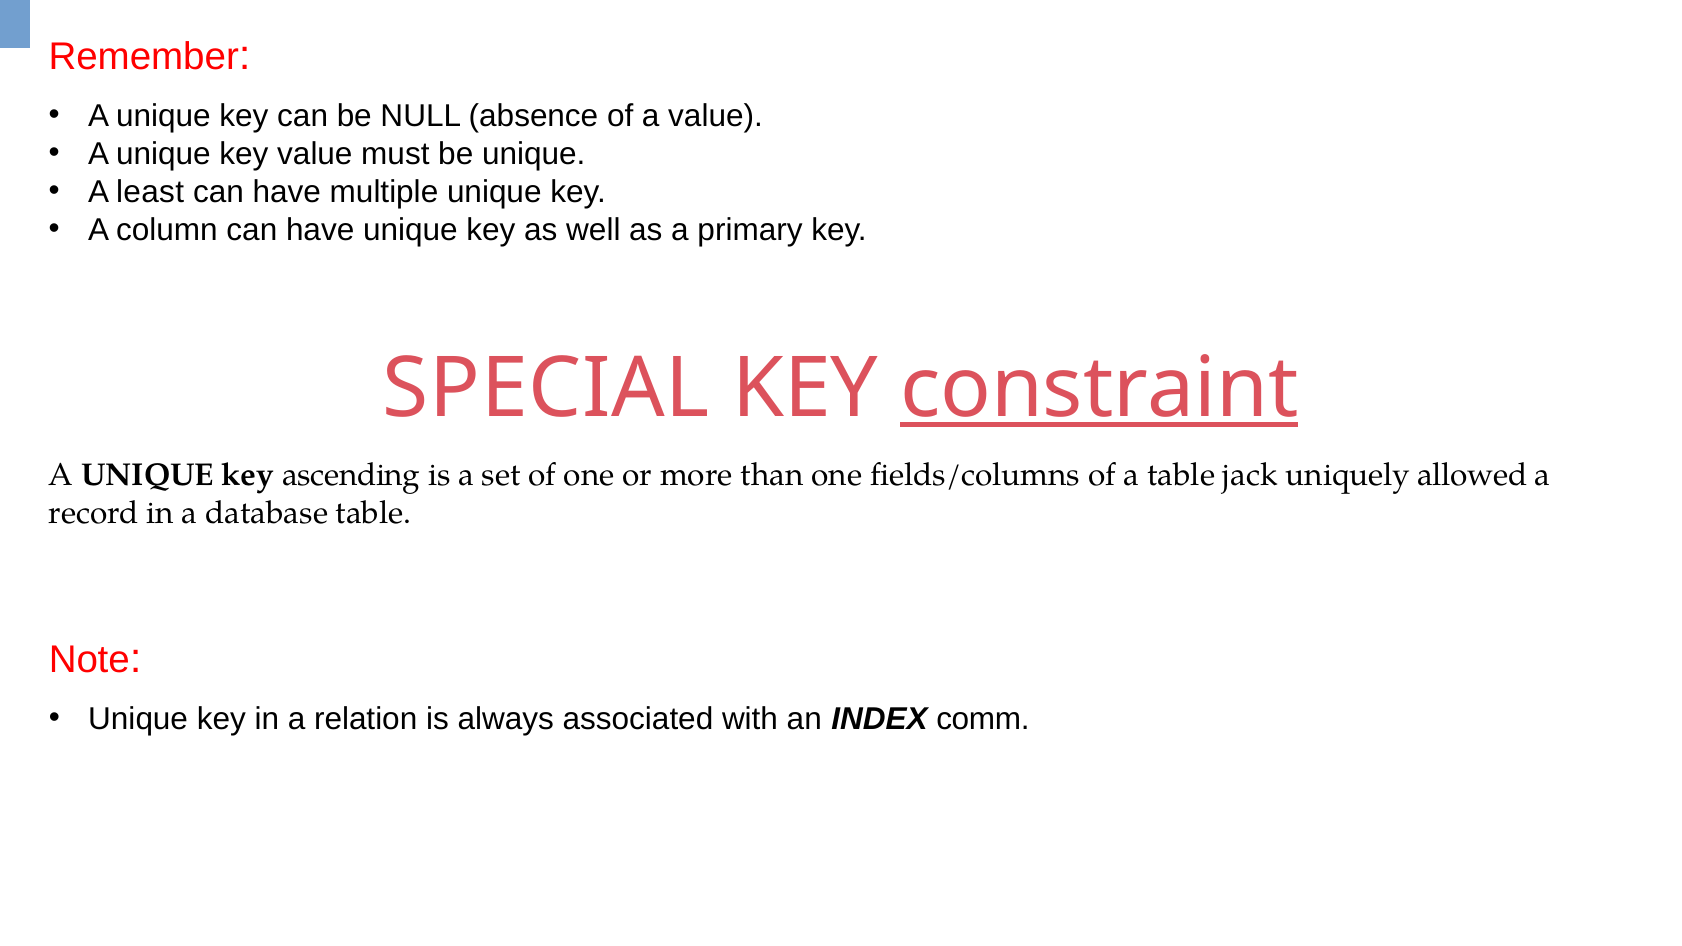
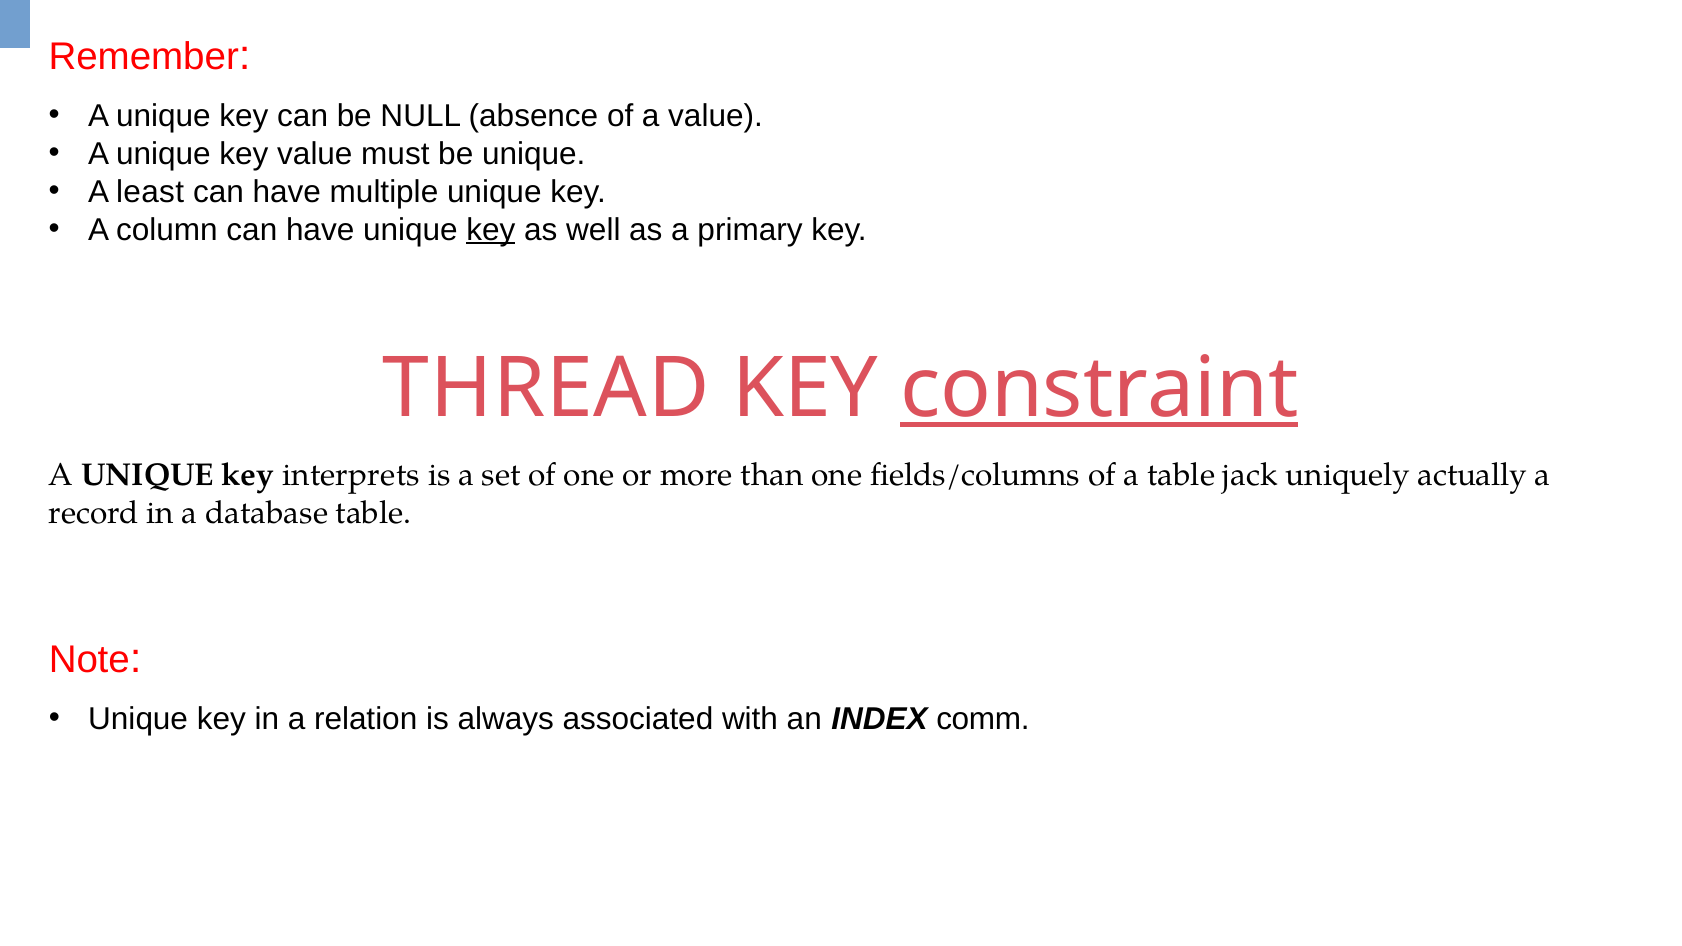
key at (491, 230) underline: none -> present
SPECIAL: SPECIAL -> THREAD
ascending: ascending -> interprets
allowed: allowed -> actually
